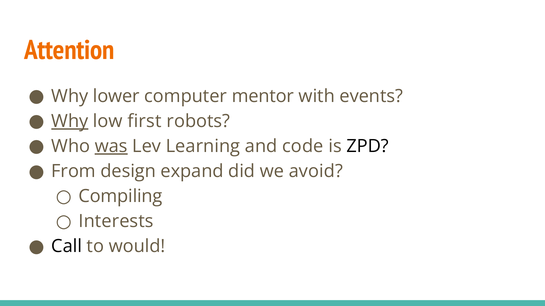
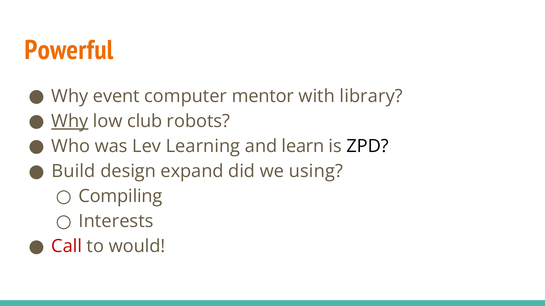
Attention: Attention -> Powerful
lower: lower -> event
events: events -> library
first: first -> club
was underline: present -> none
code: code -> learn
From: From -> Build
avoid: avoid -> using
Call colour: black -> red
